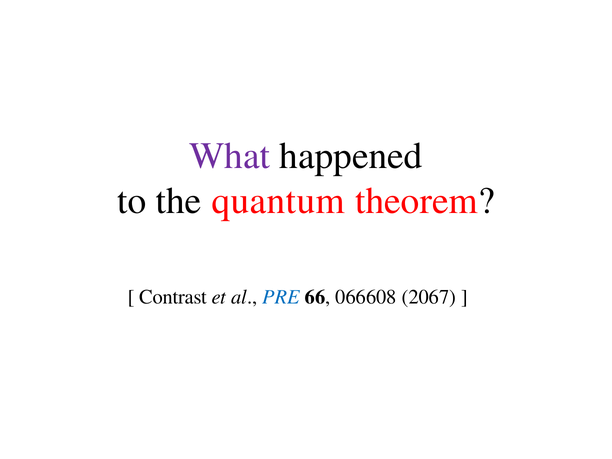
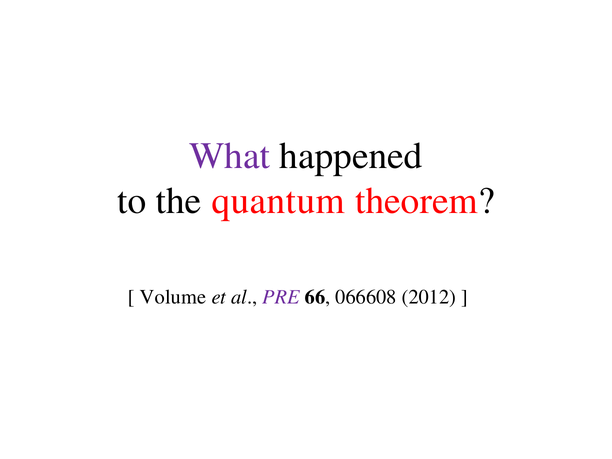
Contrast: Contrast -> Volume
PRE colour: blue -> purple
2067: 2067 -> 2012
